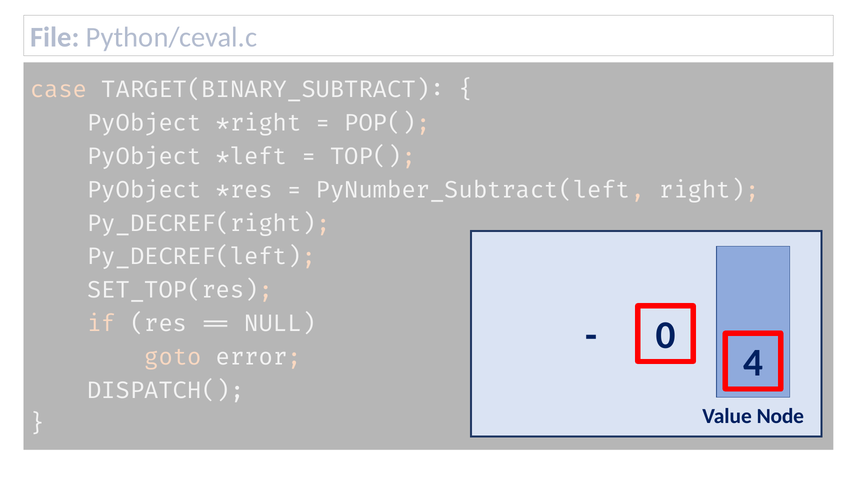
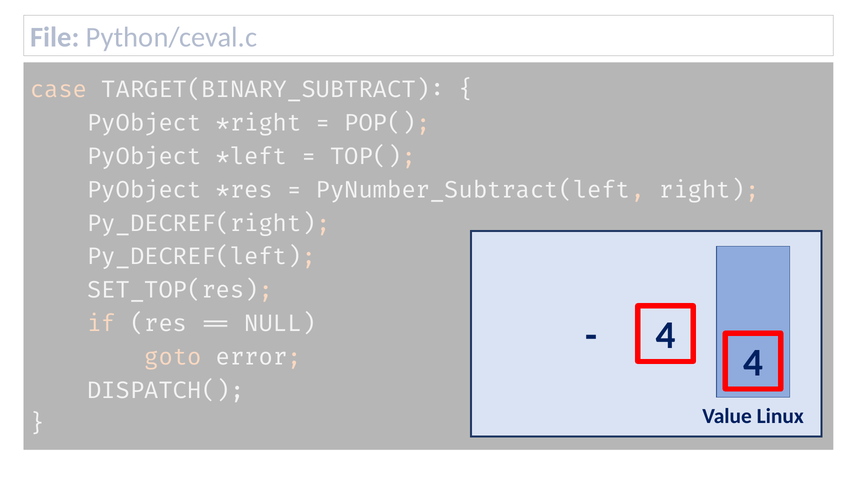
0 at (665, 335): 0 -> 4
Node: Node -> Linux
